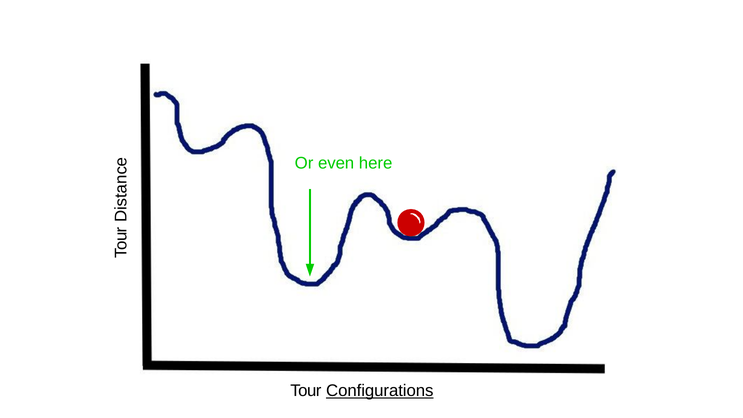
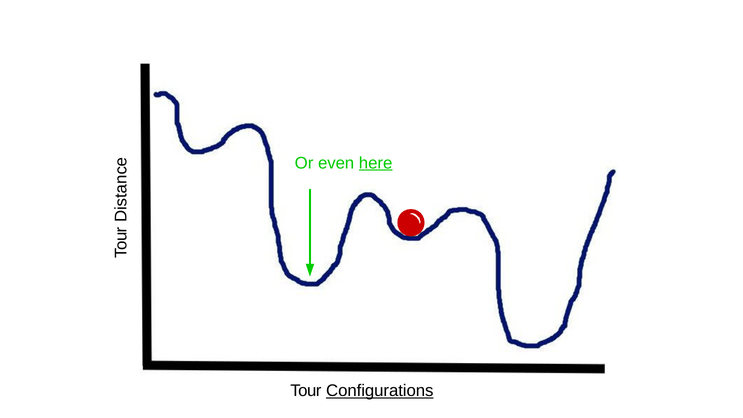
here underline: none -> present
